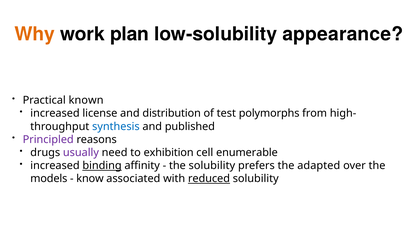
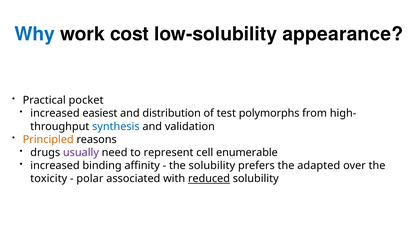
Why colour: orange -> blue
plan: plan -> cost
known: known -> pocket
license: license -> easiest
published: published -> validation
Principled colour: purple -> orange
exhibition: exhibition -> represent
binding underline: present -> none
models: models -> toxicity
know: know -> polar
